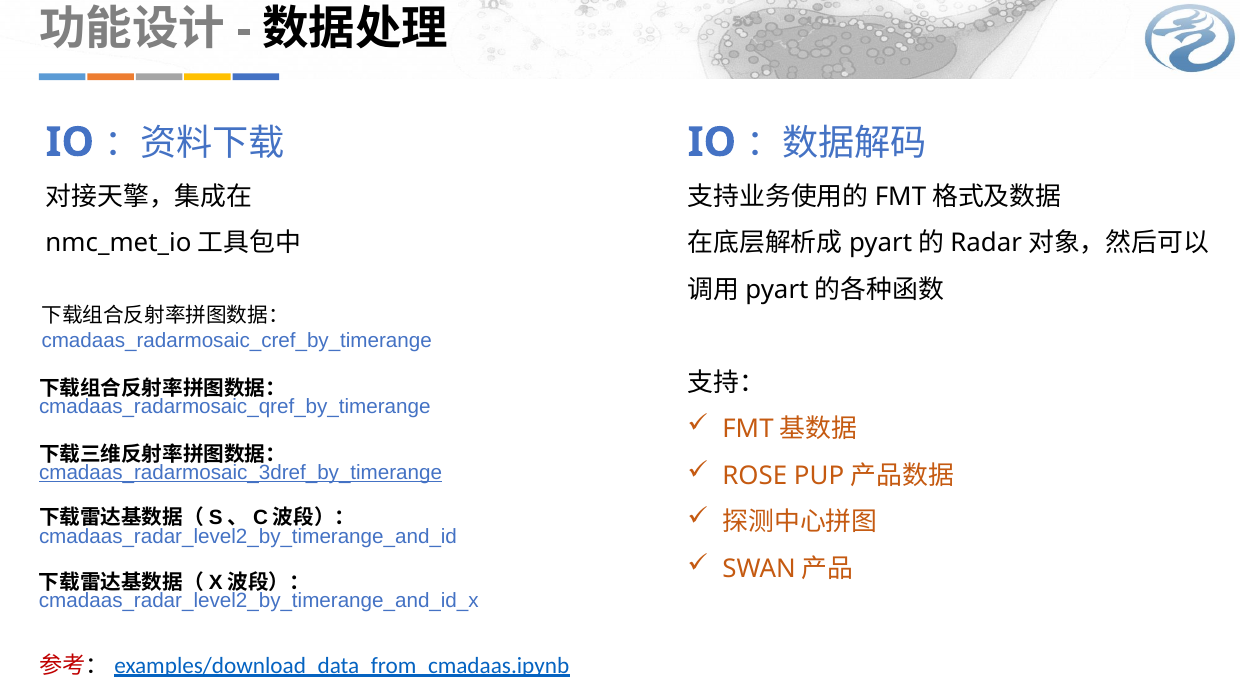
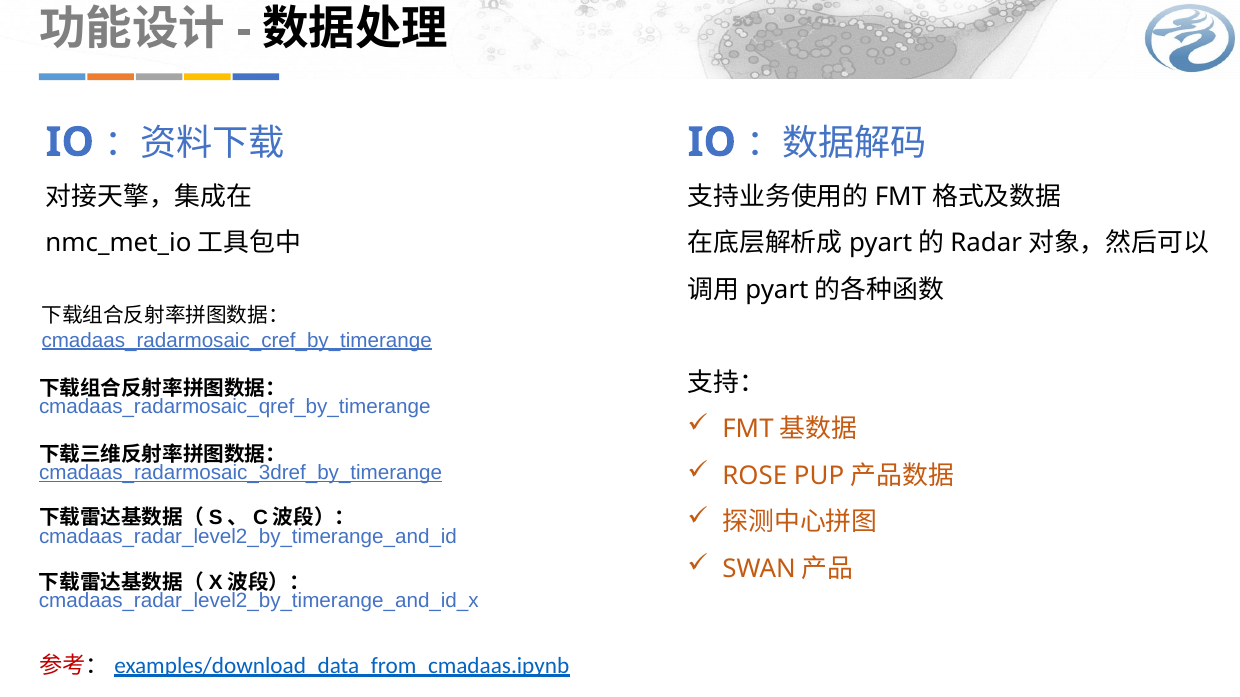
cmadaas_radarmosaic_cref_by_timerange underline: none -> present
